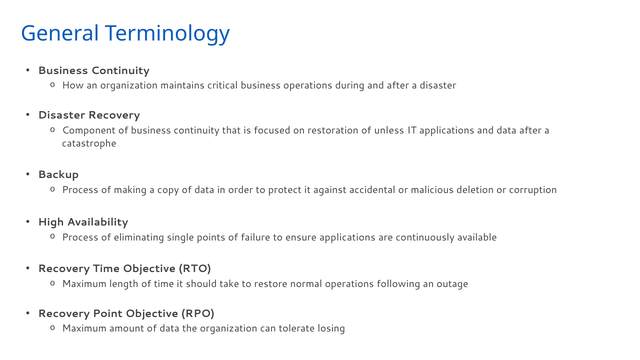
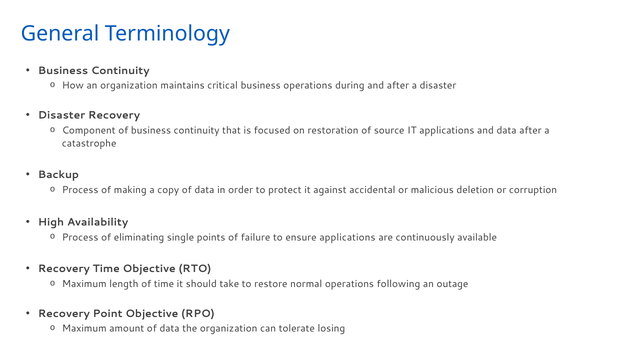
unless: unless -> source
